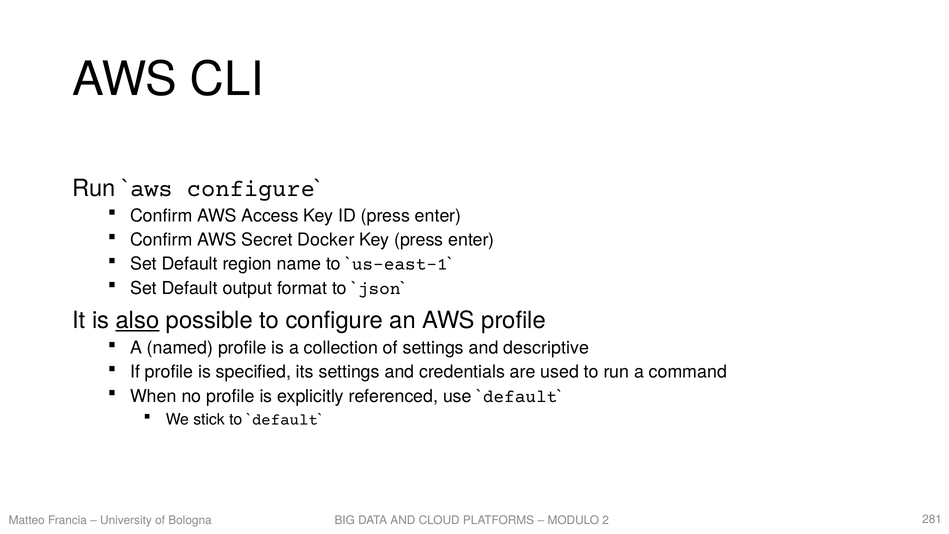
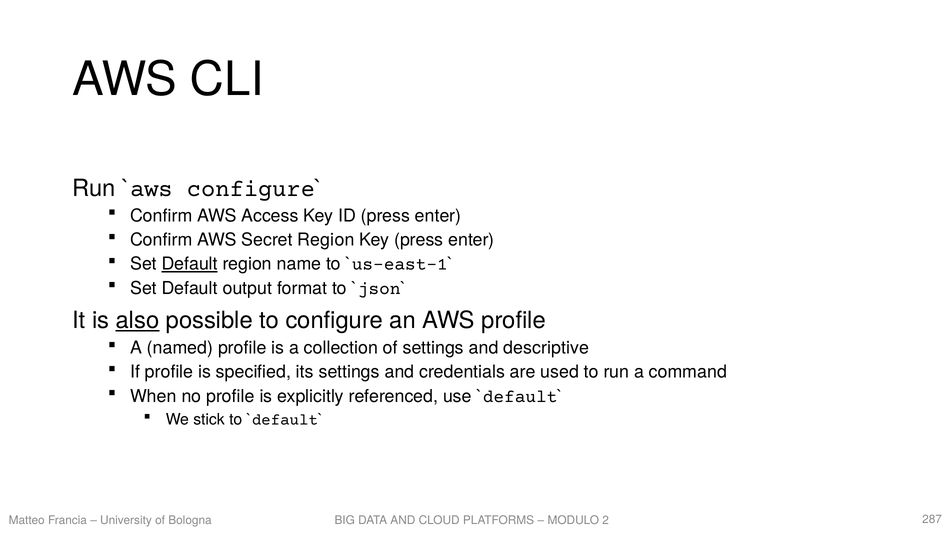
Secret Docker: Docker -> Region
Default at (190, 264) underline: none -> present
281: 281 -> 287
